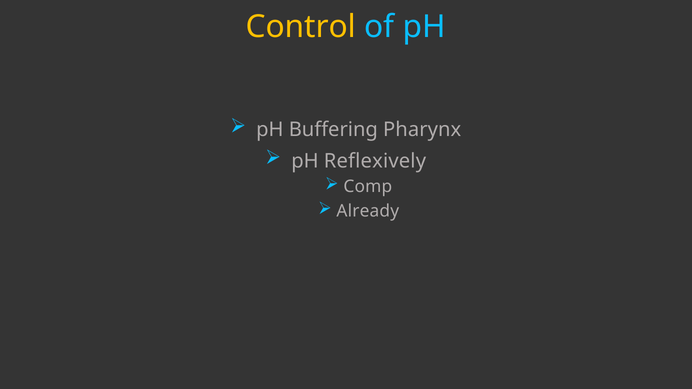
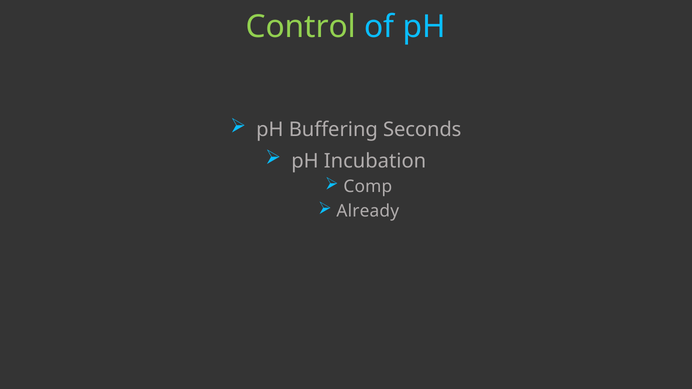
Control colour: yellow -> light green
Pharynx: Pharynx -> Seconds
Reflexively: Reflexively -> Incubation
